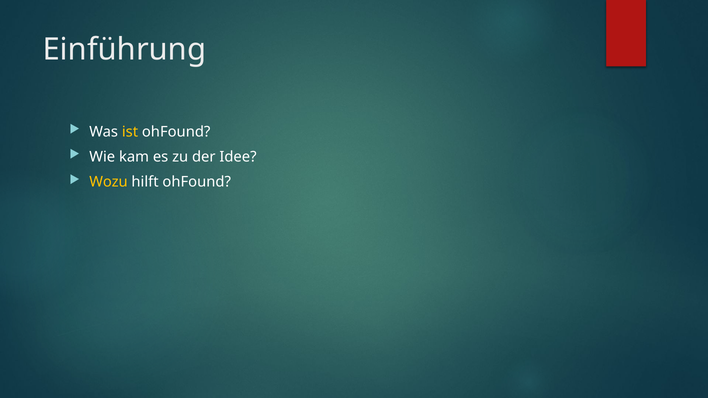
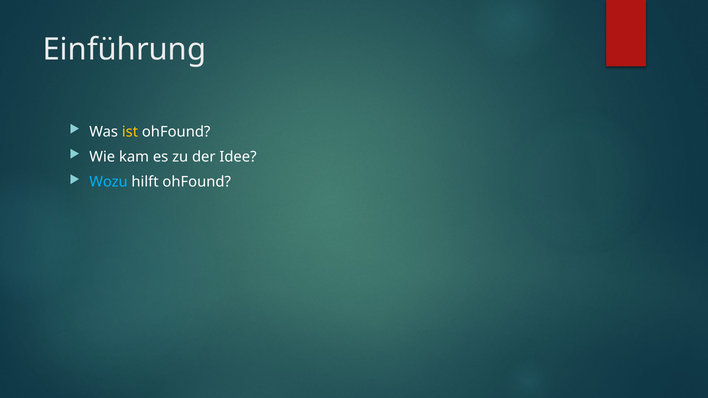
Wozu colour: yellow -> light blue
